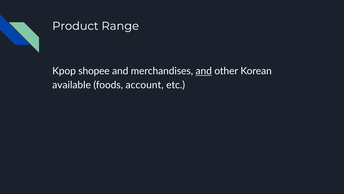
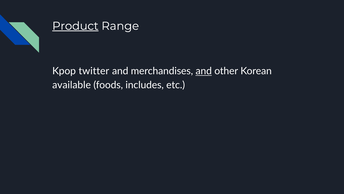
Product underline: none -> present
shopee: shopee -> twitter
account: account -> includes
